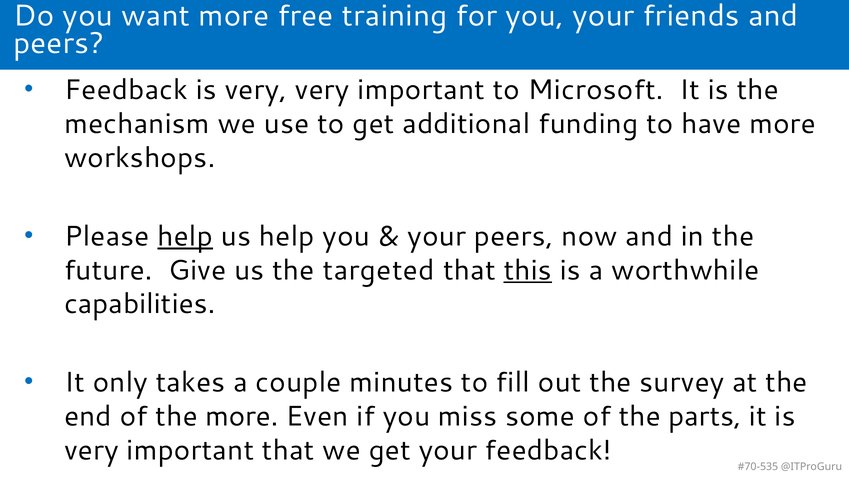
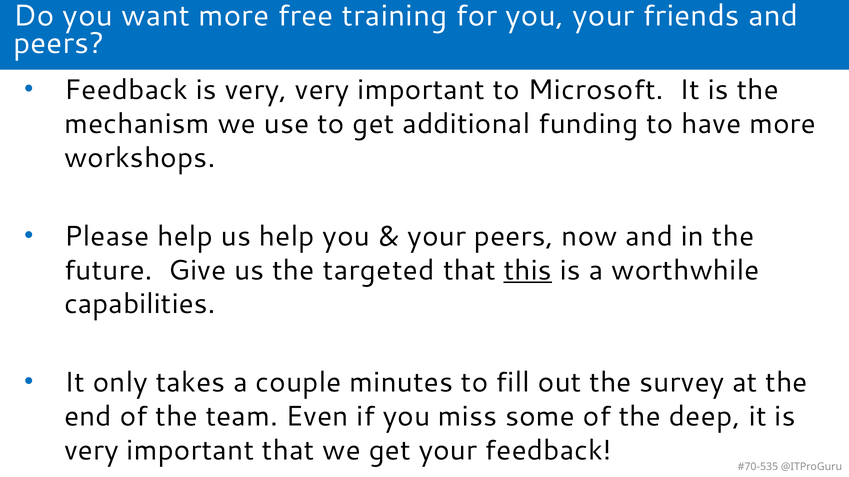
help at (185, 237) underline: present -> none
the more: more -> team
parts: parts -> deep
